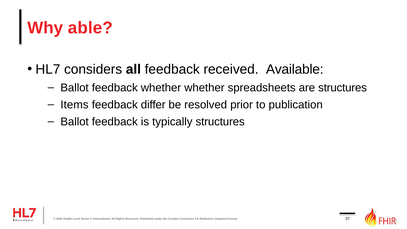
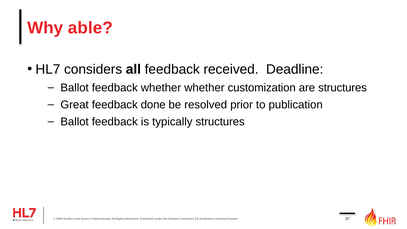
Available: Available -> Deadline
spreadsheets: spreadsheets -> customization
Items: Items -> Great
differ: differ -> done
